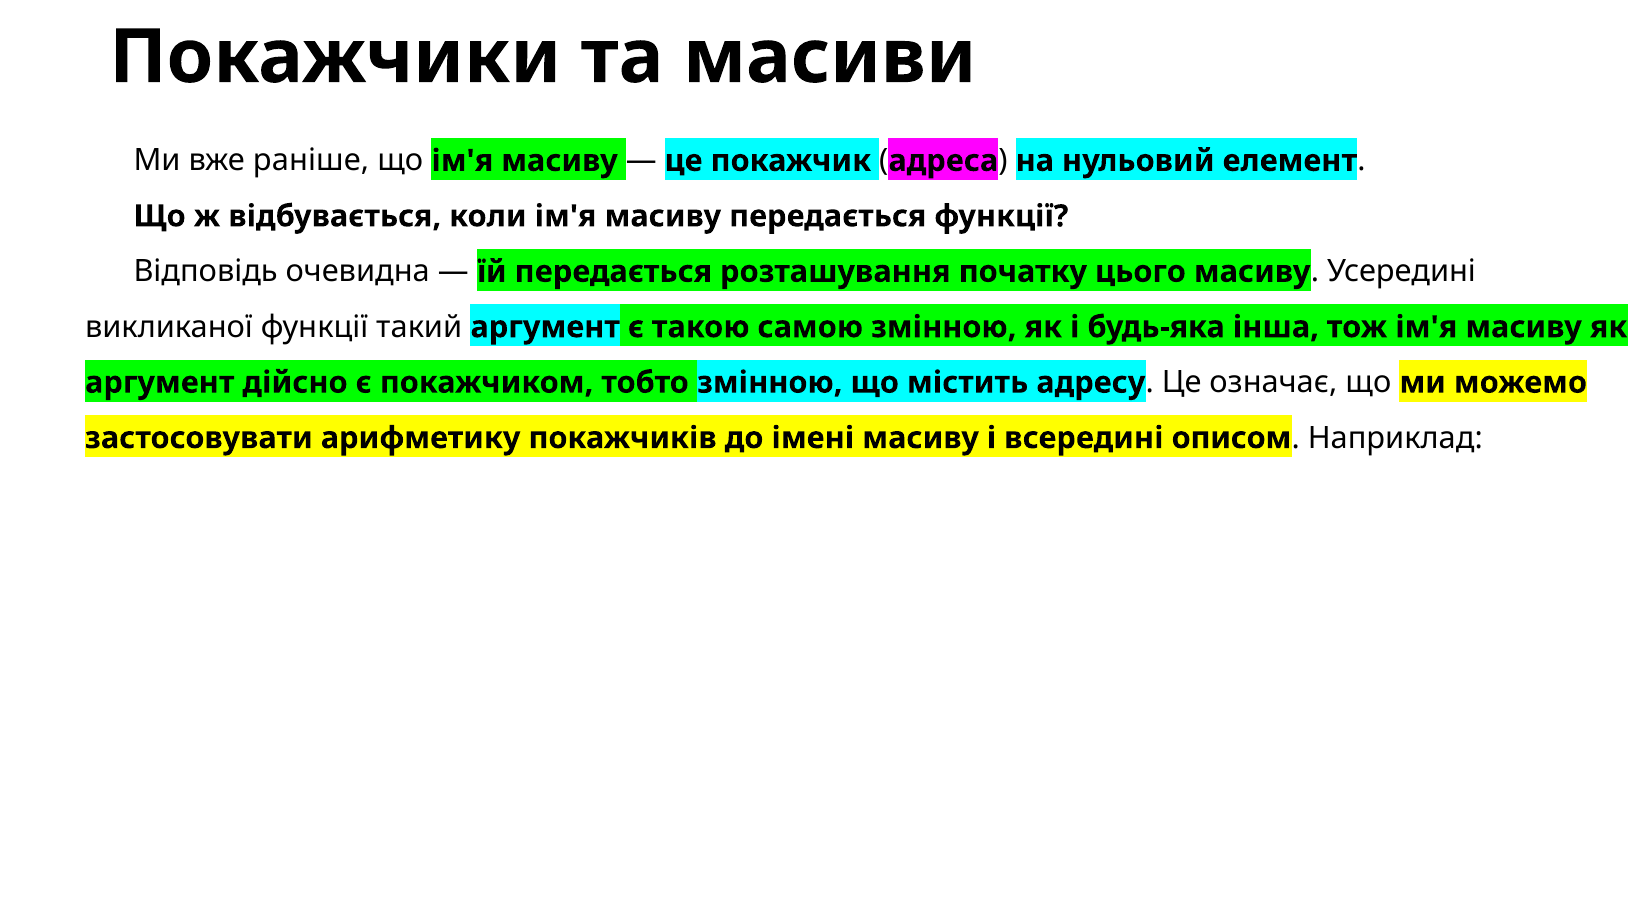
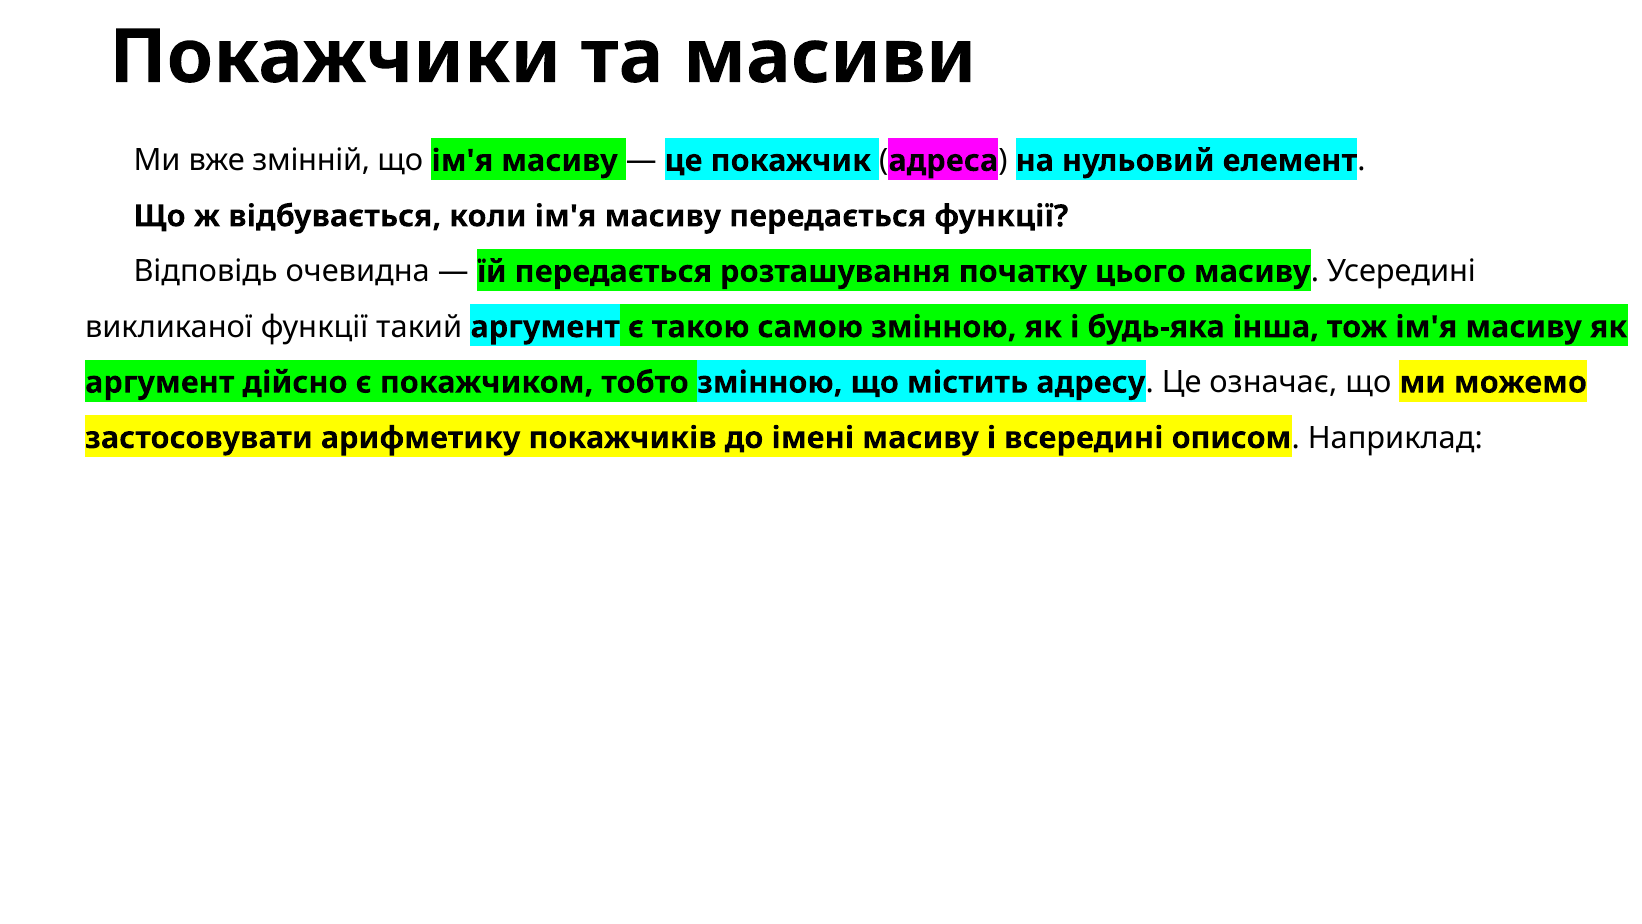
раніше: раніше -> змінній
